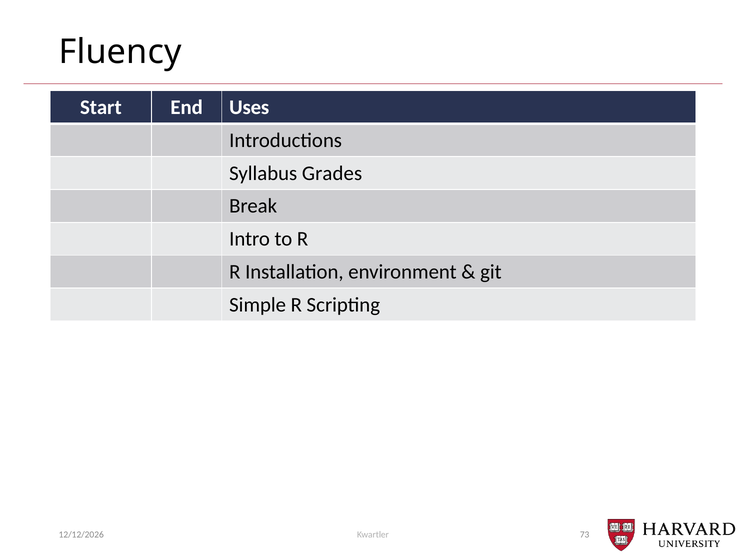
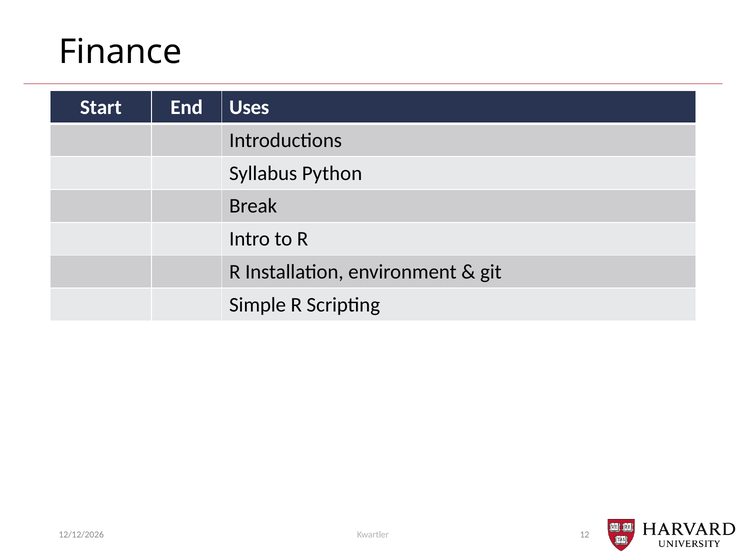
Fluency: Fluency -> Finance
Grades: Grades -> Python
73: 73 -> 12
